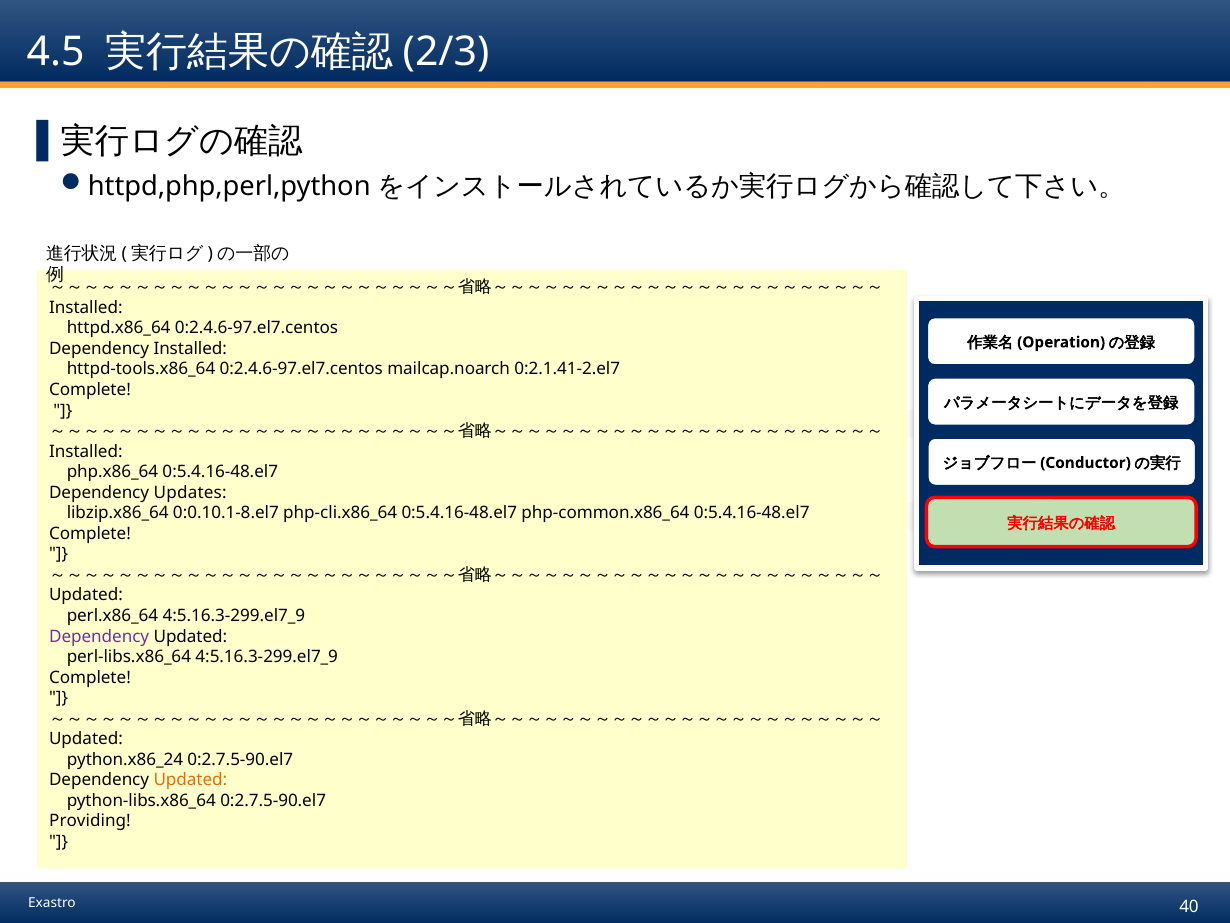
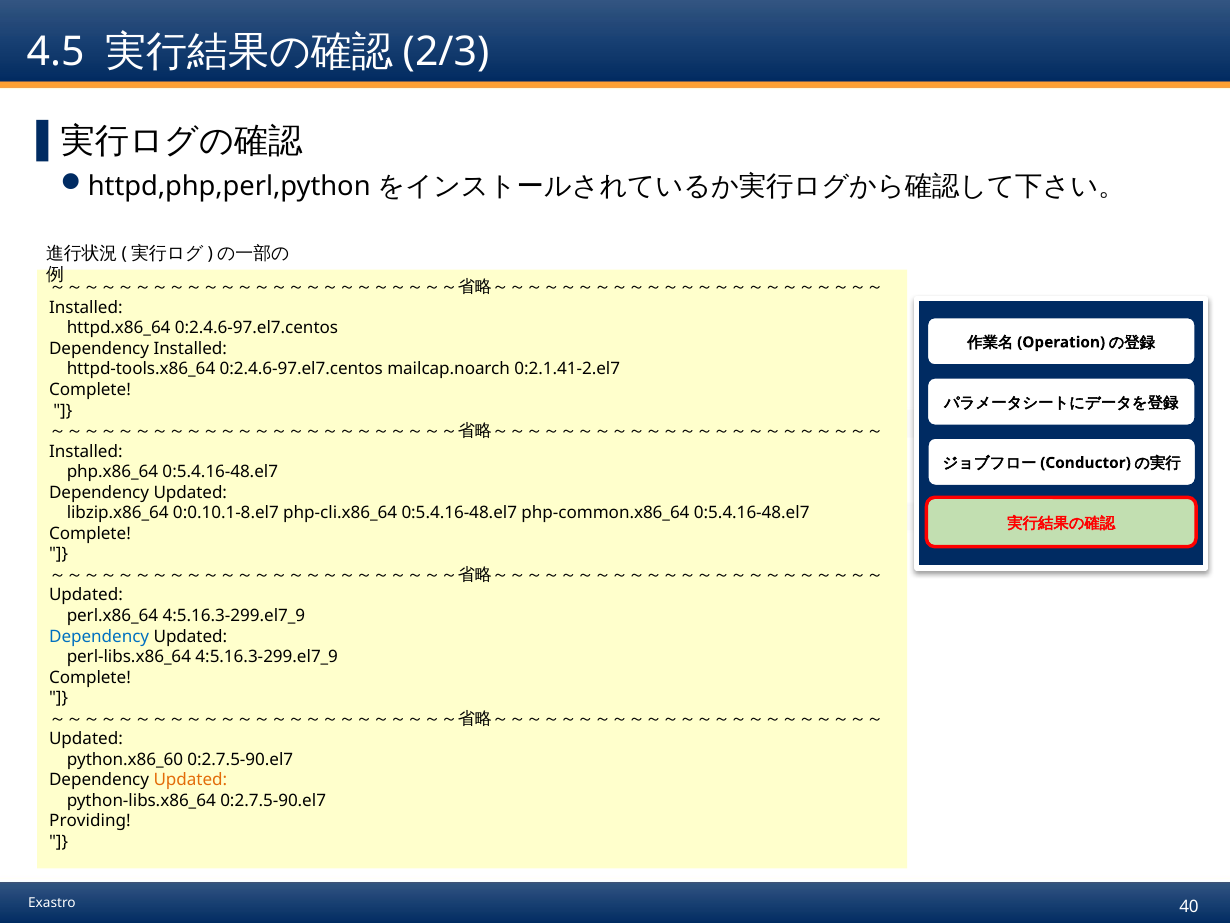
Updates at (190, 492): Updates -> Updated
Dependency at (99, 636) colour: purple -> blue
python.x86_24: python.x86_24 -> python.x86_60
